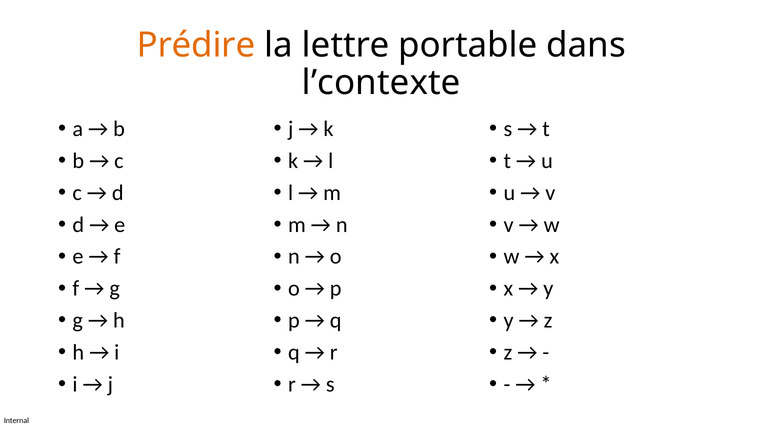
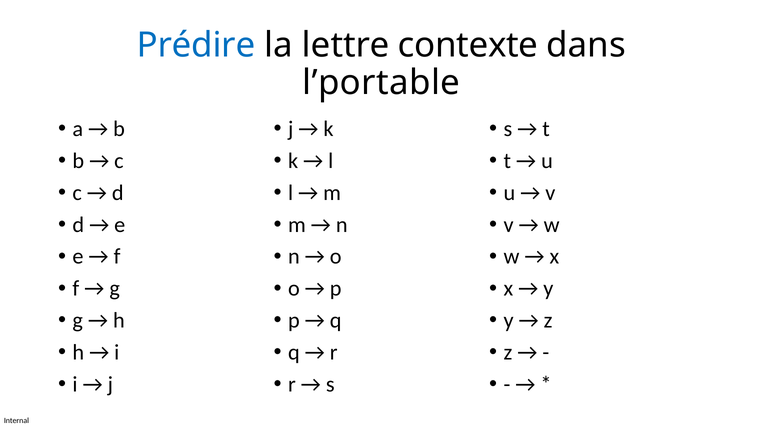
Prédire colour: orange -> blue
portable: portable -> contexte
l’contexte: l’contexte -> l’portable
